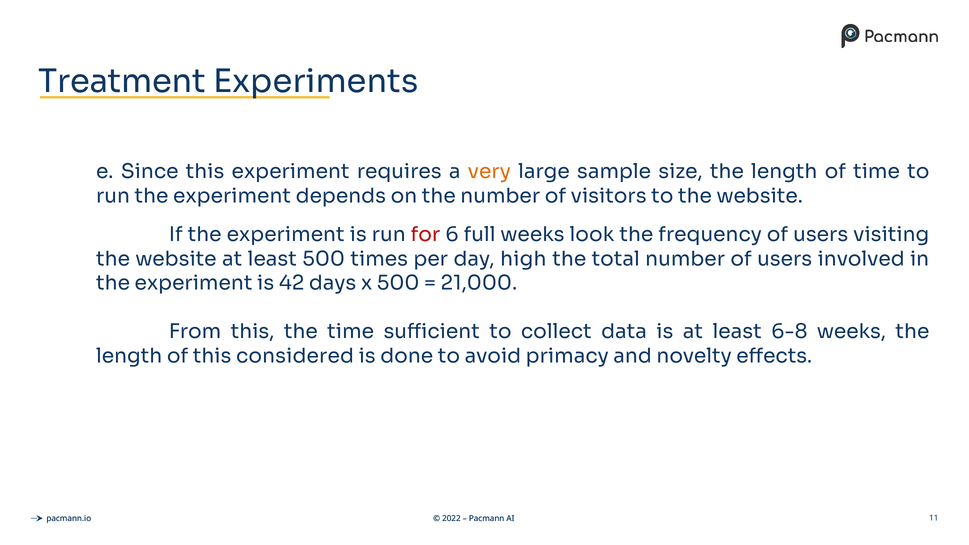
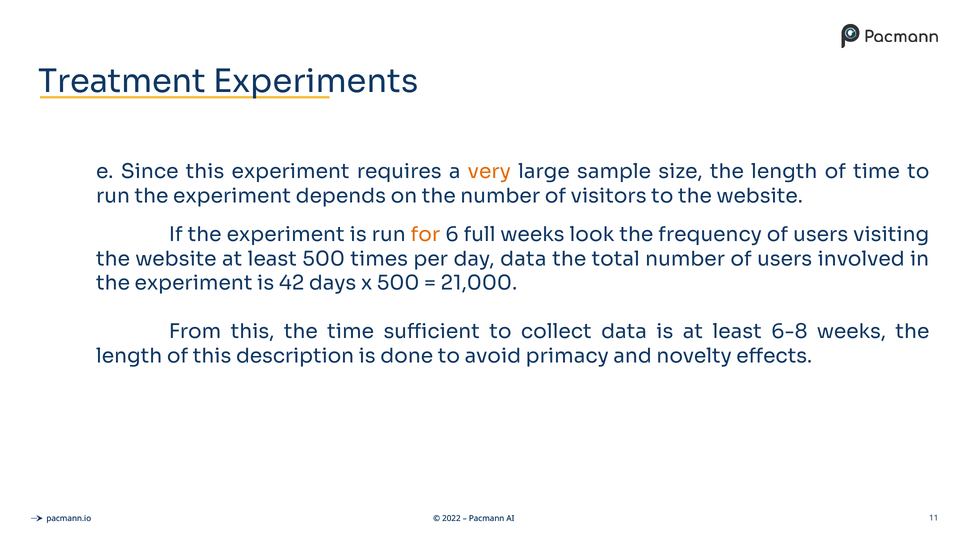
for colour: red -> orange
day high: high -> data
considered: considered -> description
